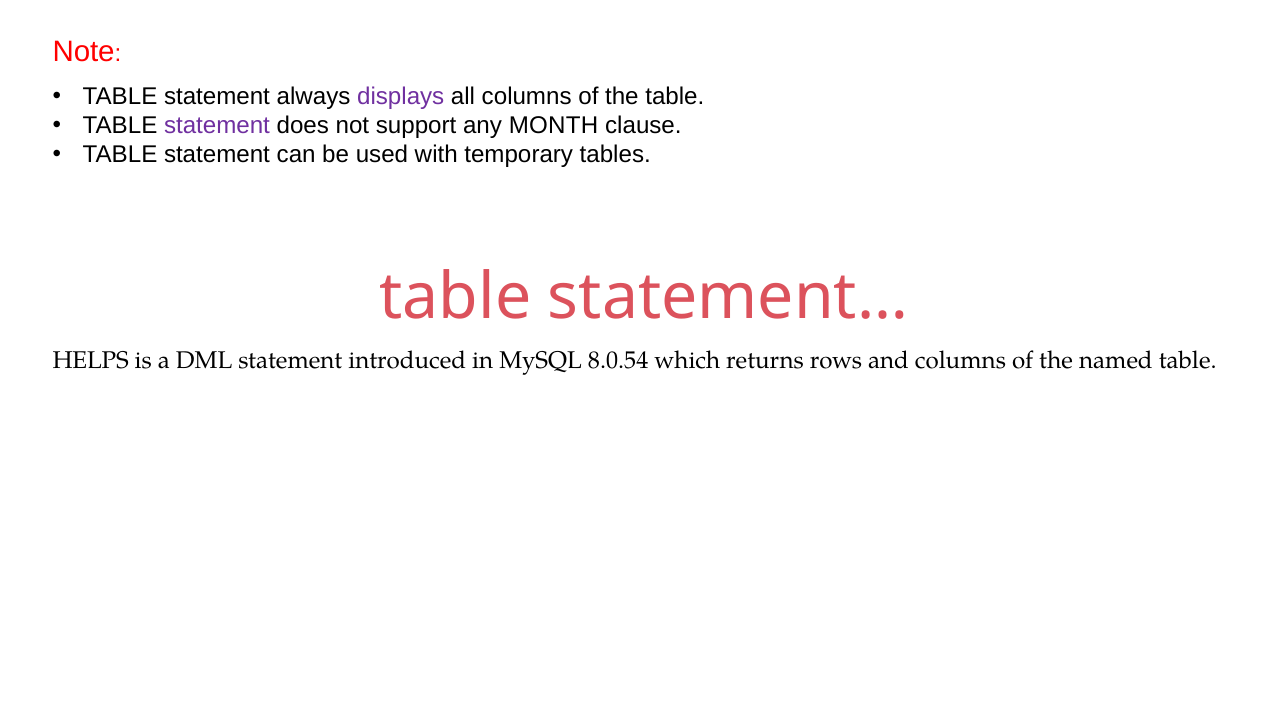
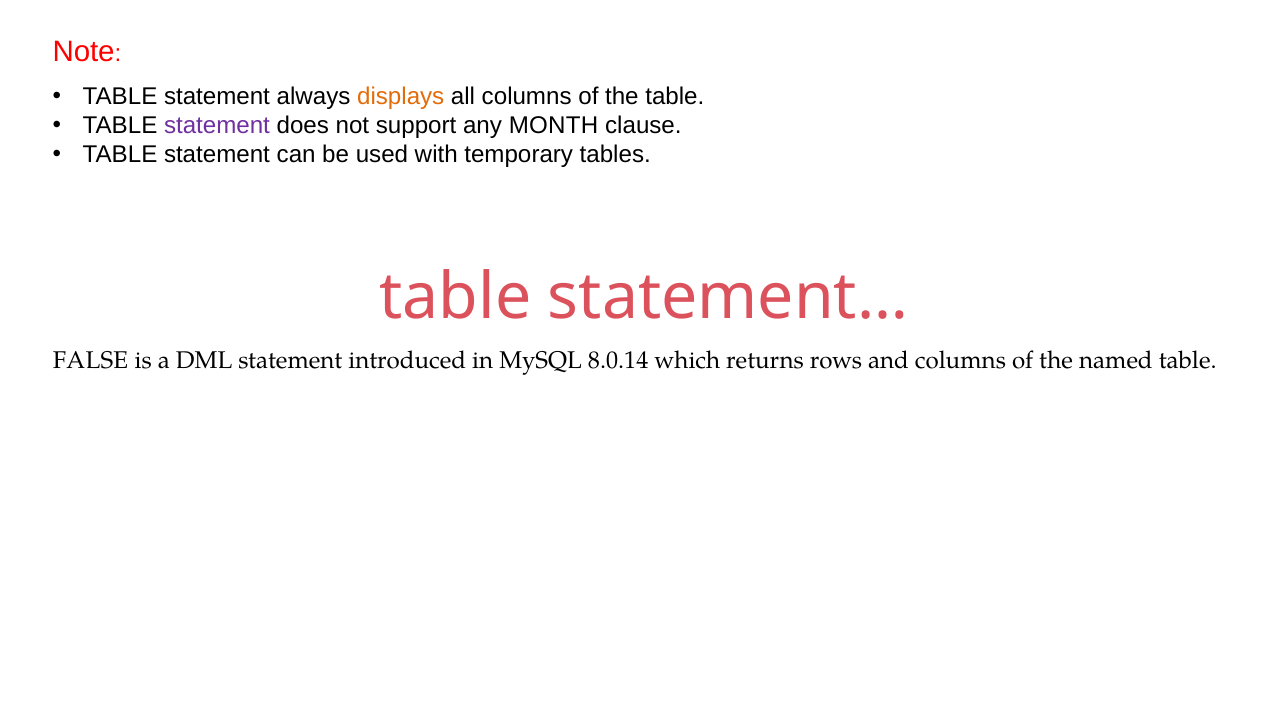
displays colour: purple -> orange
HELPS: HELPS -> FALSE
8.0.54: 8.0.54 -> 8.0.14
